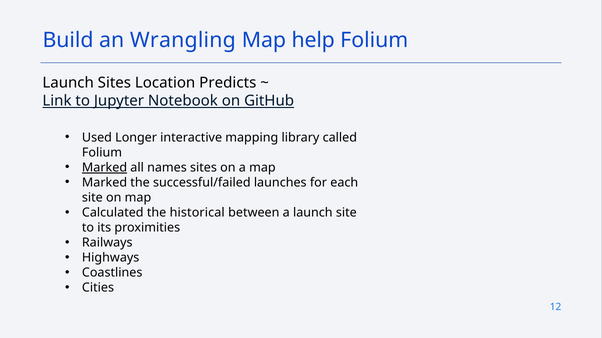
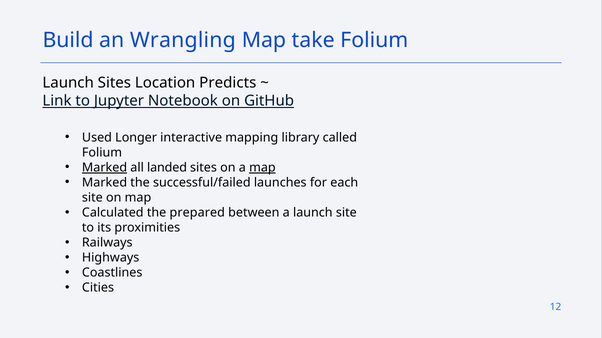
help: help -> take
names: names -> landed
map at (262, 168) underline: none -> present
historical: historical -> prepared
